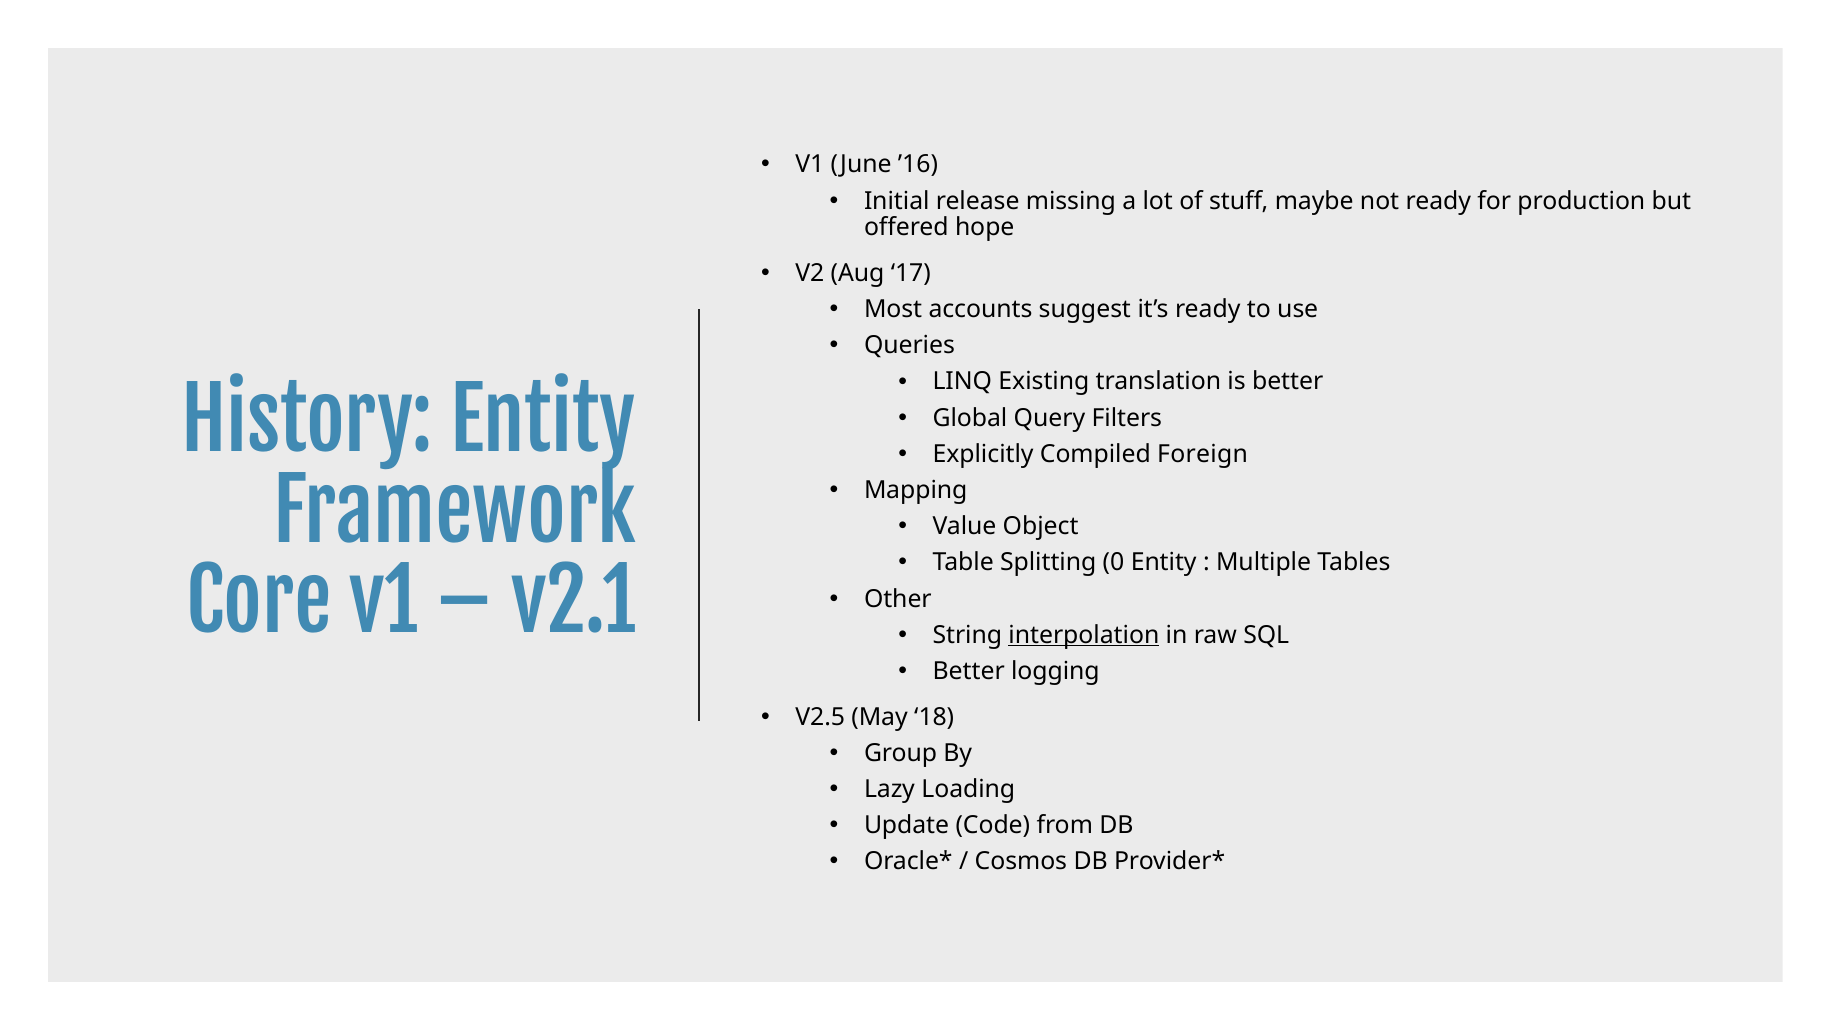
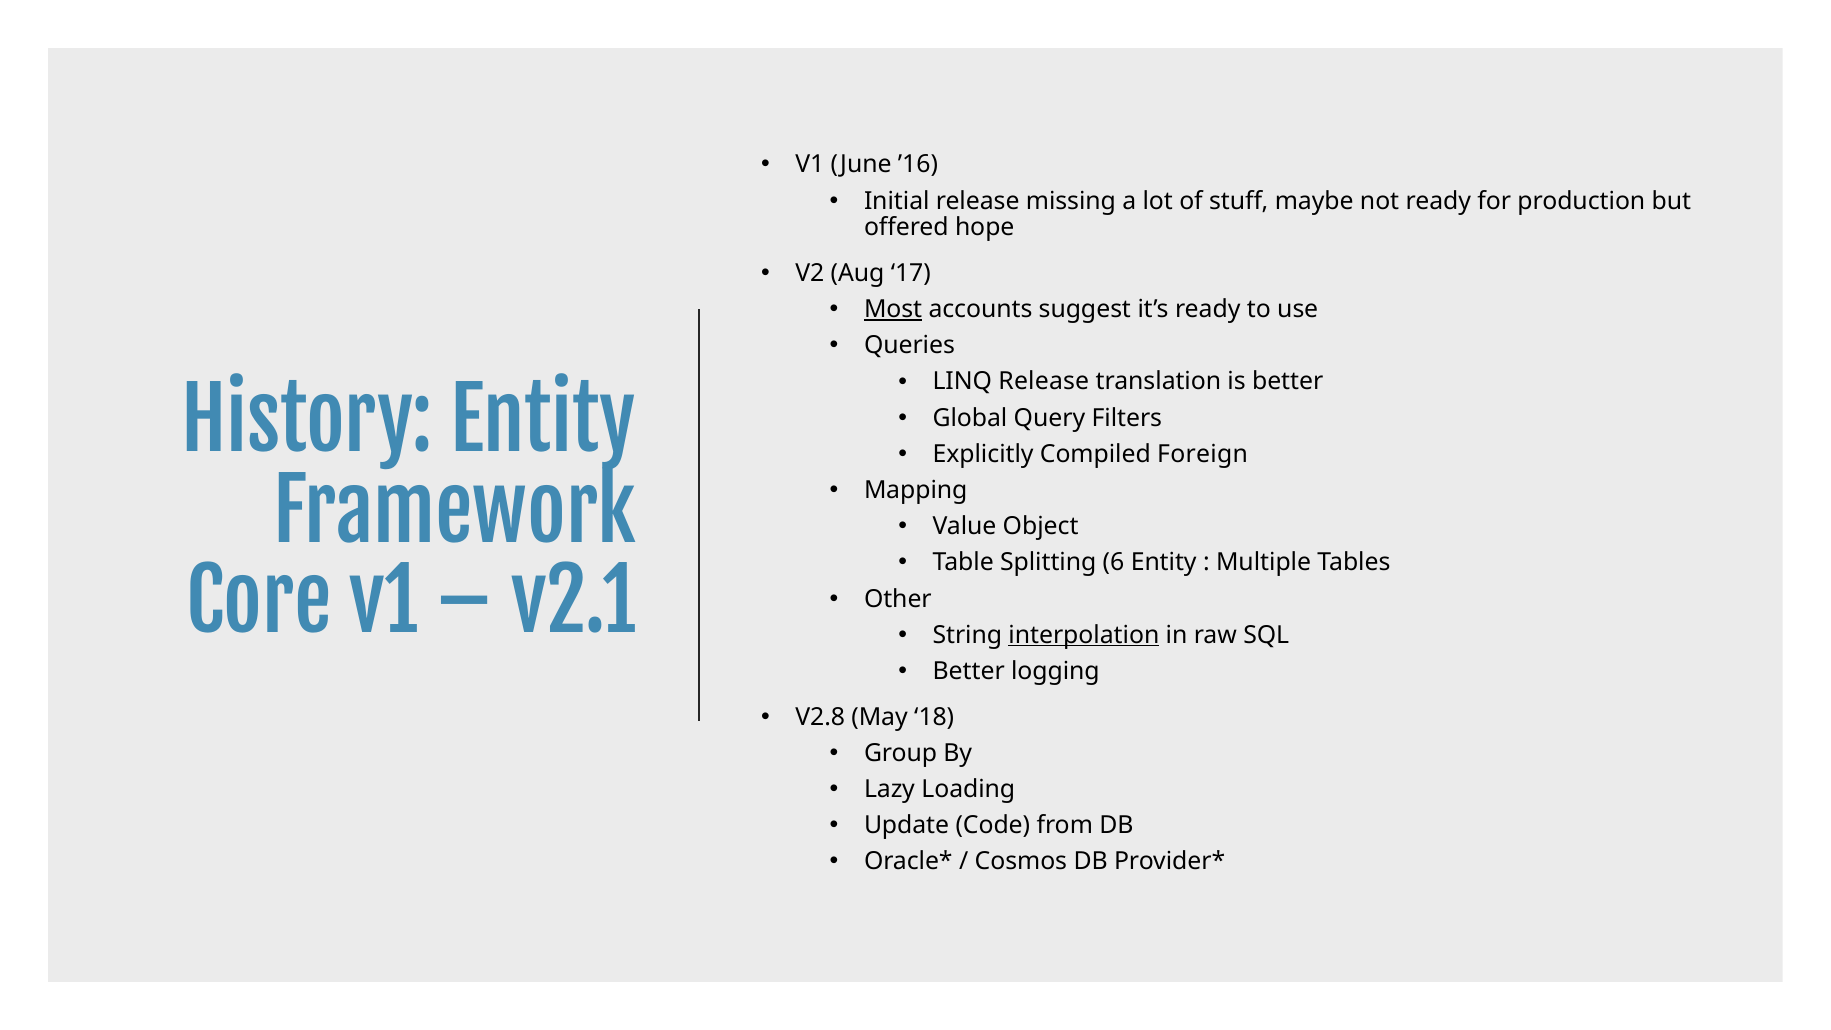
Most underline: none -> present
LINQ Existing: Existing -> Release
0: 0 -> 6
V2.5: V2.5 -> V2.8
